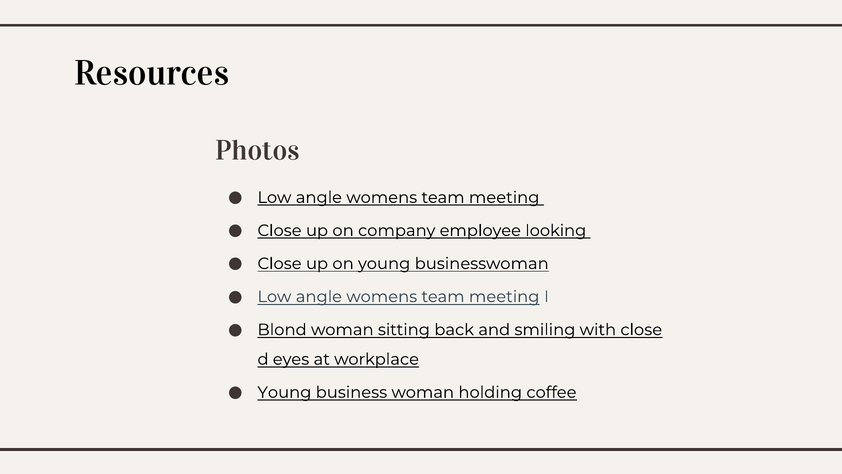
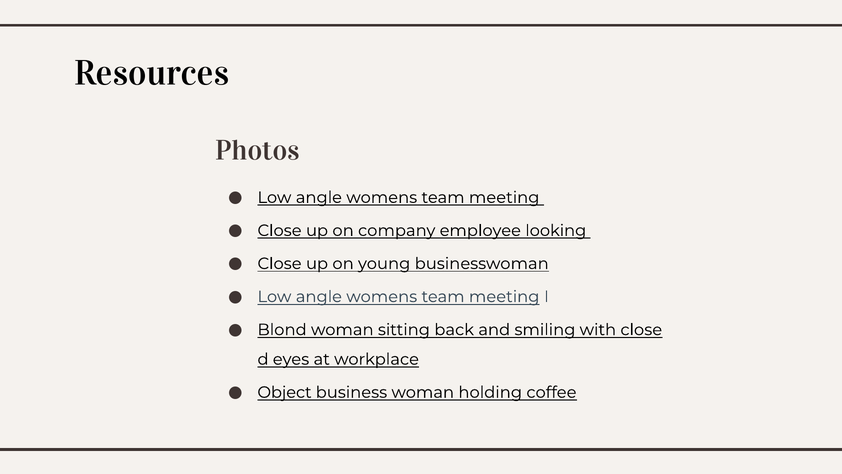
Young at (284, 392): Young -> Object
